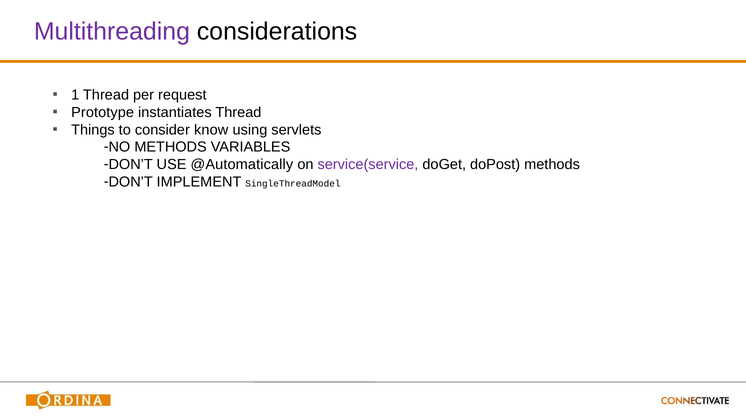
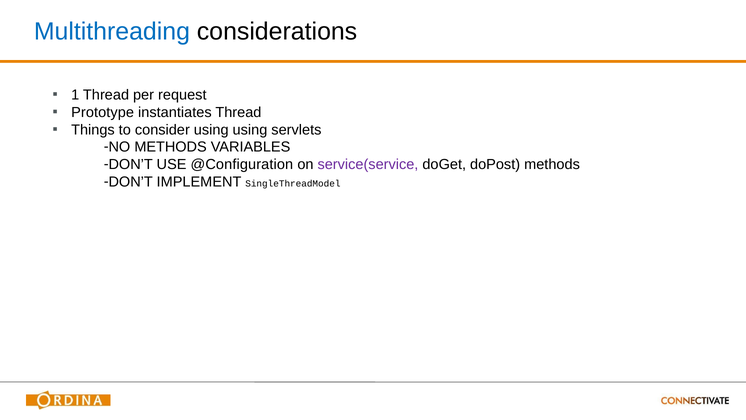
Multithreading colour: purple -> blue
consider know: know -> using
@Automatically: @Automatically -> @Configuration
